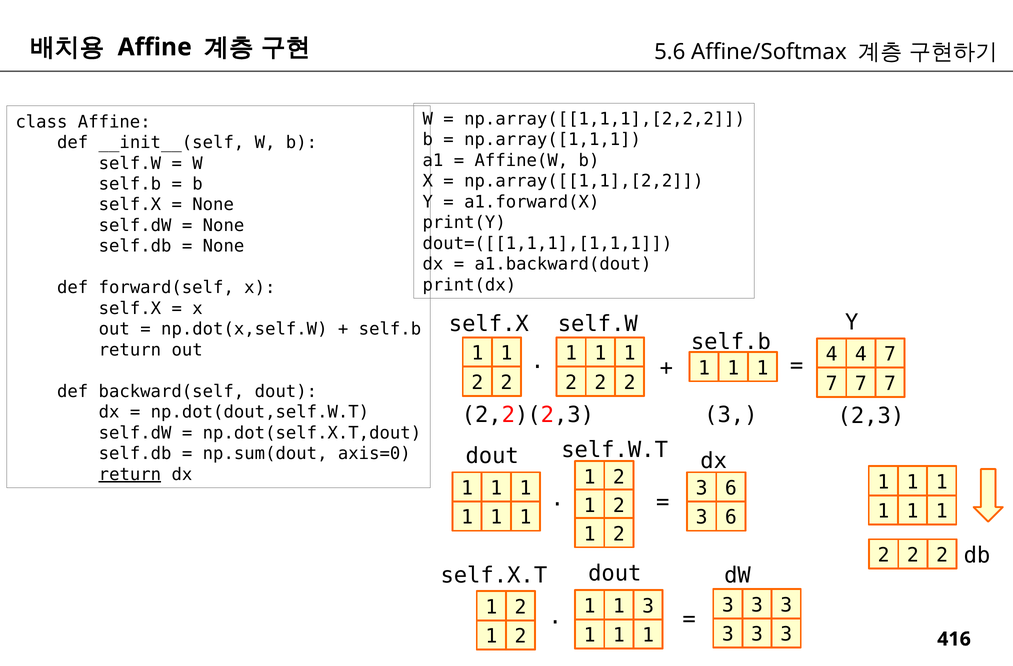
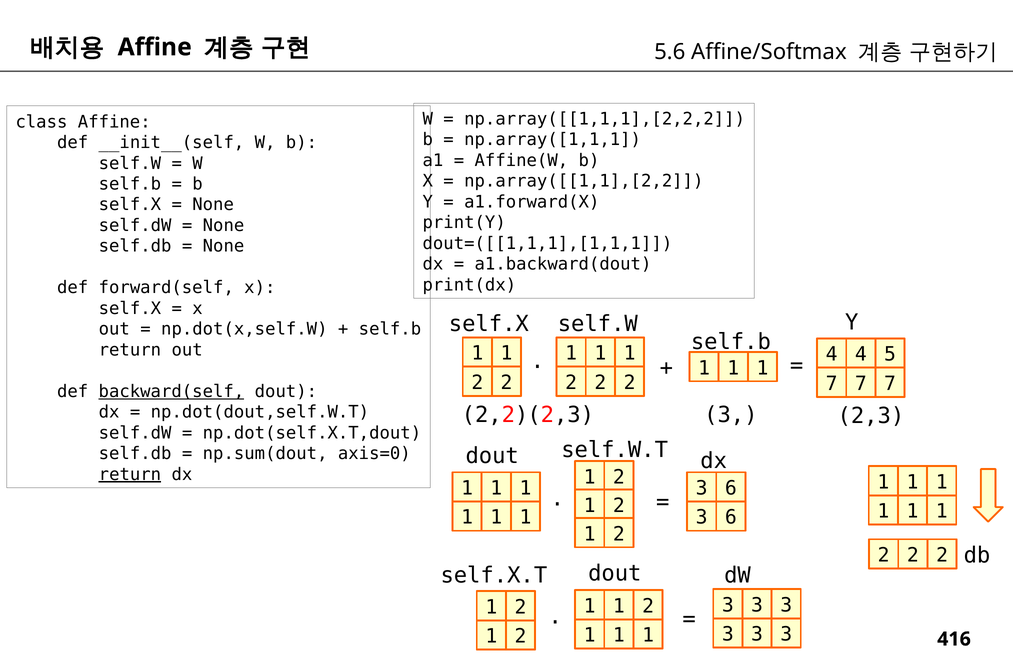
4 7: 7 -> 5
backward(self underline: none -> present
3 at (648, 605): 3 -> 2
